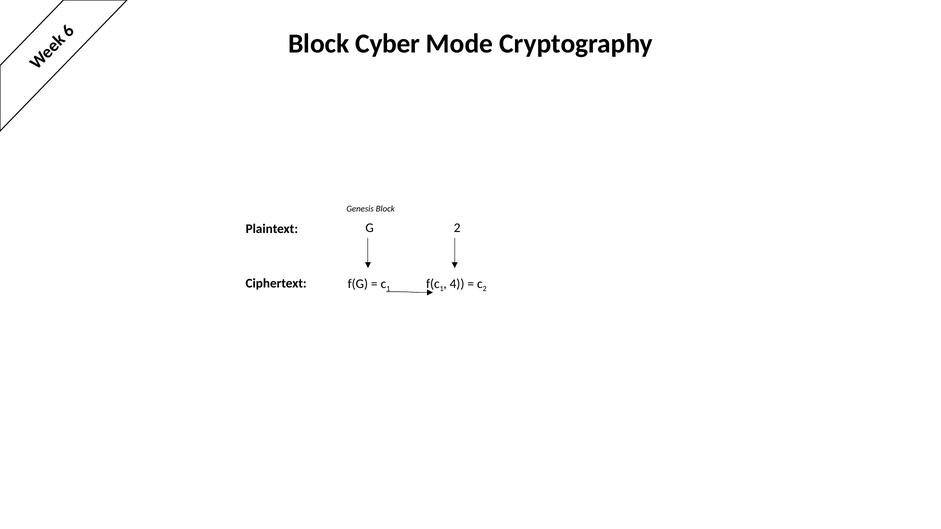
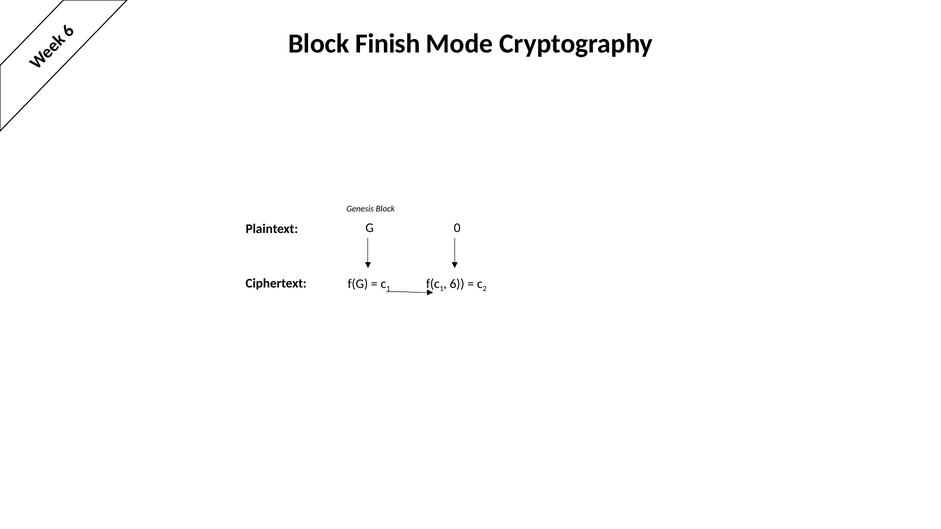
Cyber: Cyber -> Finish
G 2: 2 -> 0
4 at (457, 284): 4 -> 6
